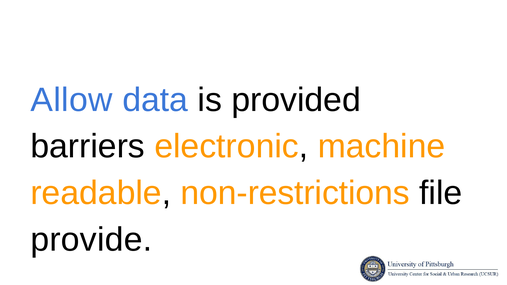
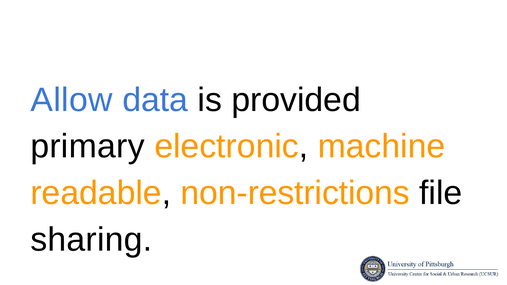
barriers: barriers -> primary
provide: provide -> sharing
